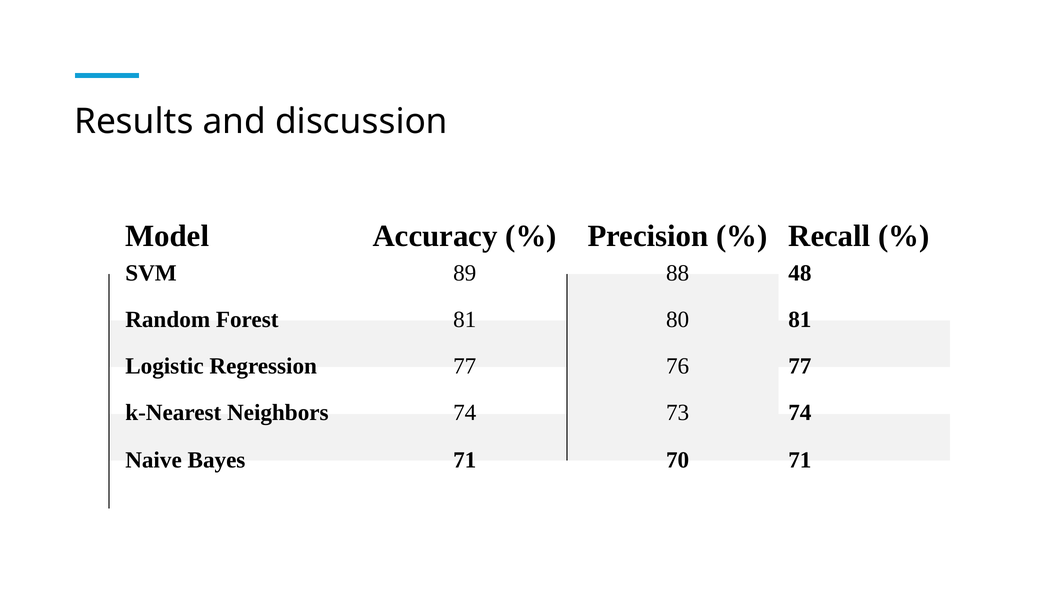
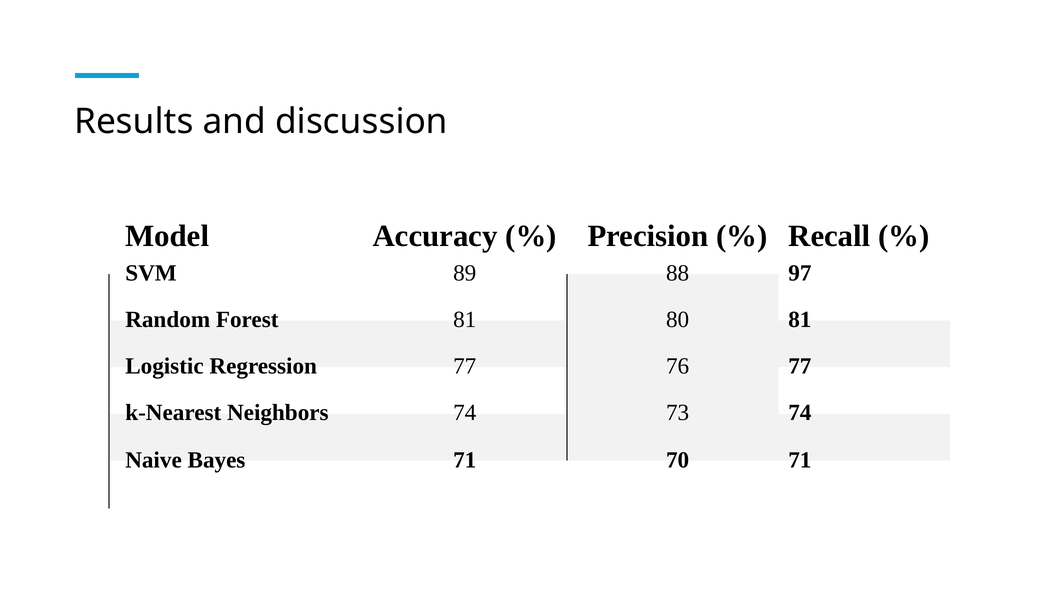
48: 48 -> 97
